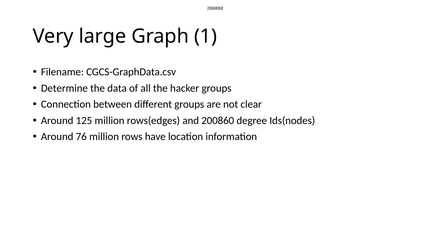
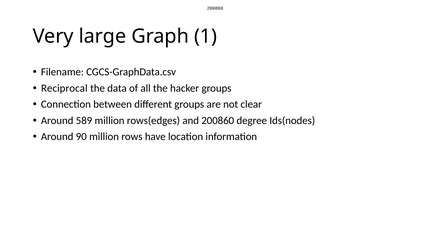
Determine: Determine -> Reciprocal
125: 125 -> 589
76: 76 -> 90
